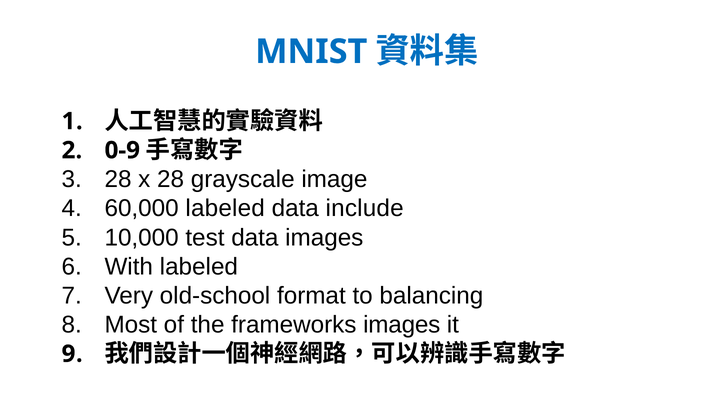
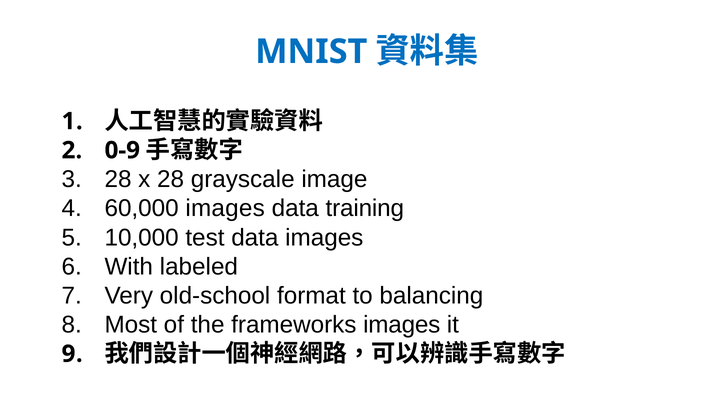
60,000 labeled: labeled -> images
include: include -> training
